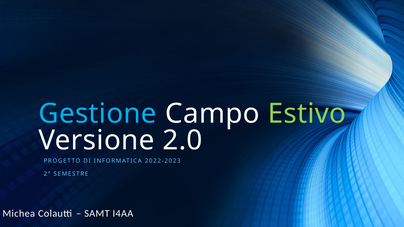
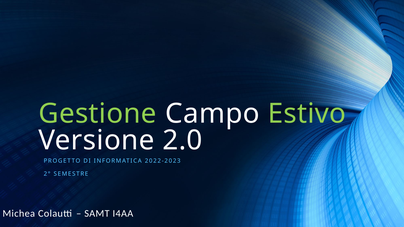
Gestione colour: light blue -> light green
